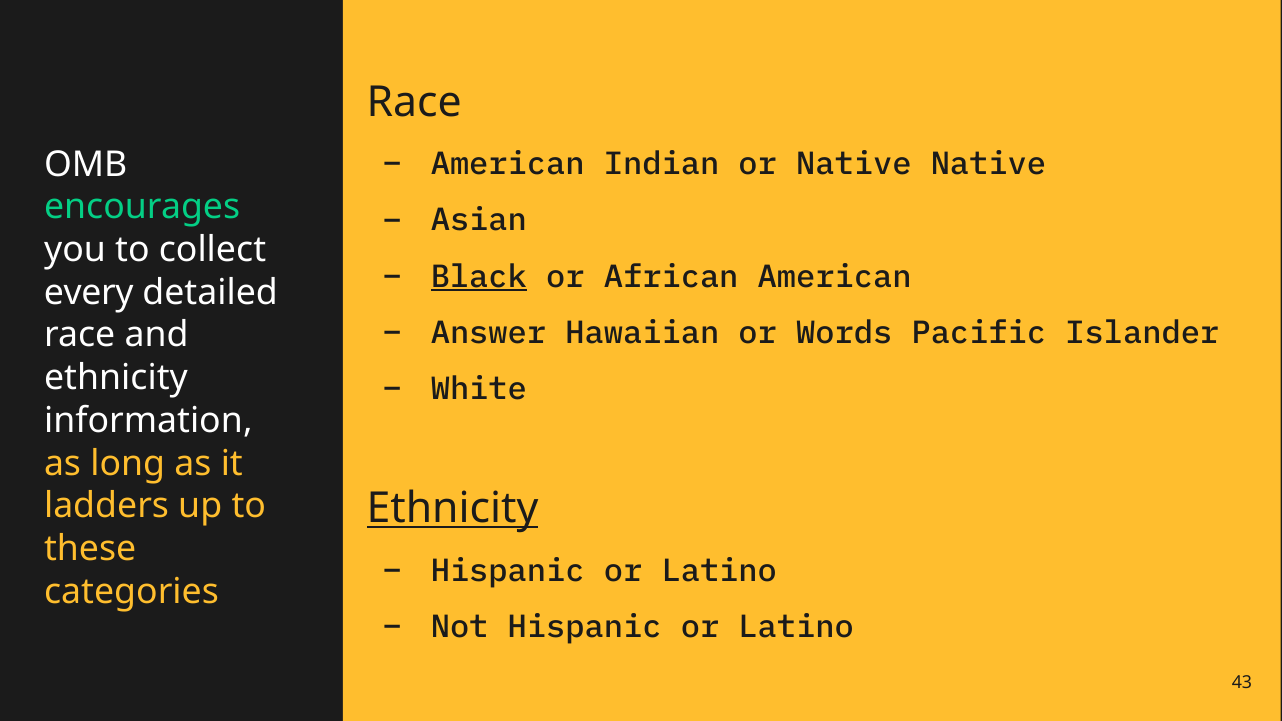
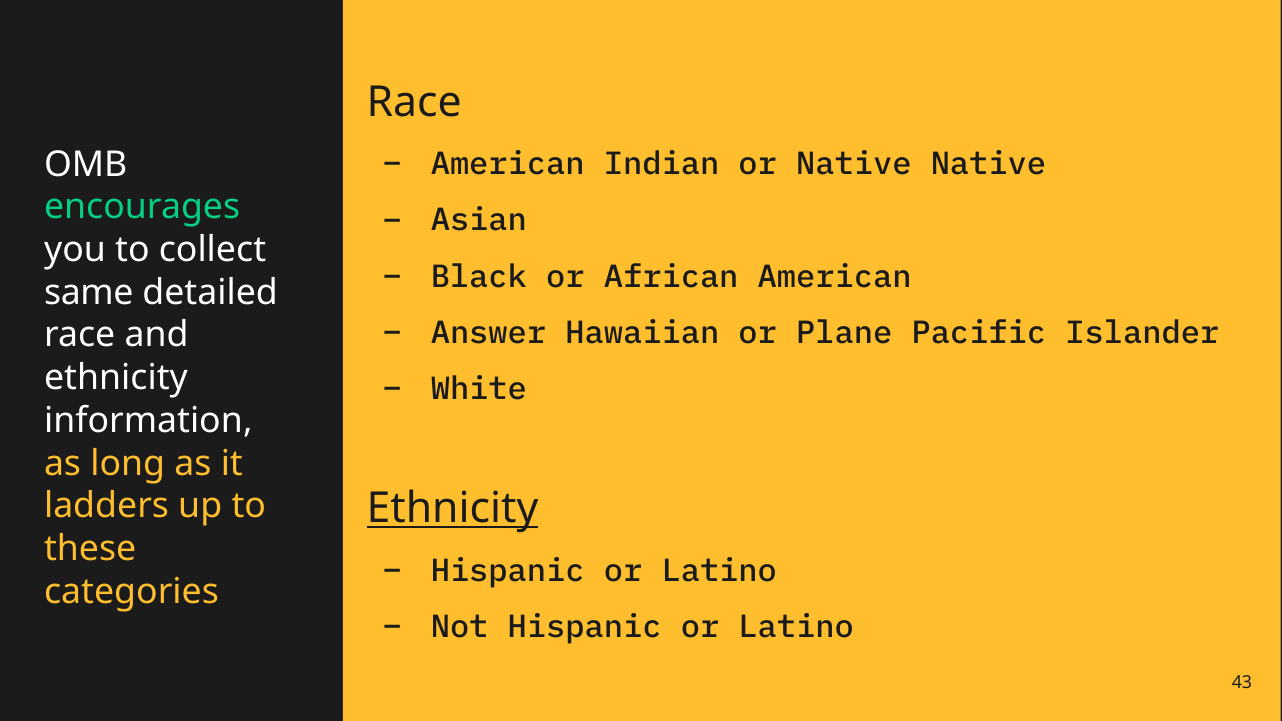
Black underline: present -> none
every: every -> same
Words: Words -> Plane
